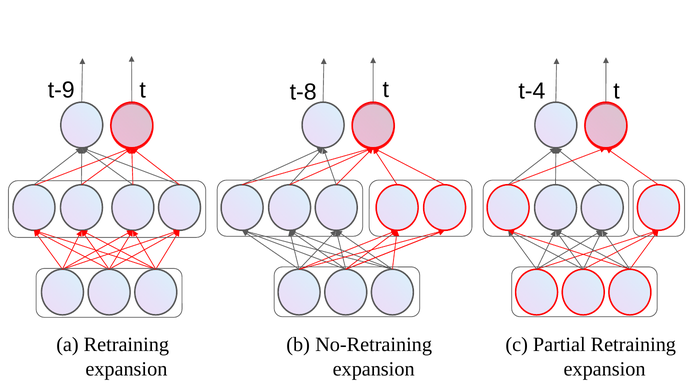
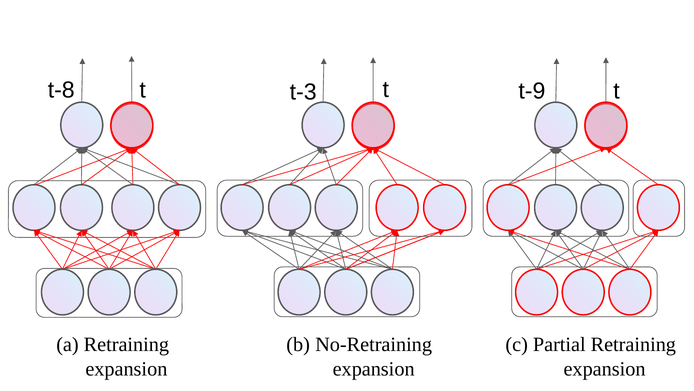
t-9: t-9 -> t-8
t-8: t-8 -> t-3
t-4: t-4 -> t-9
